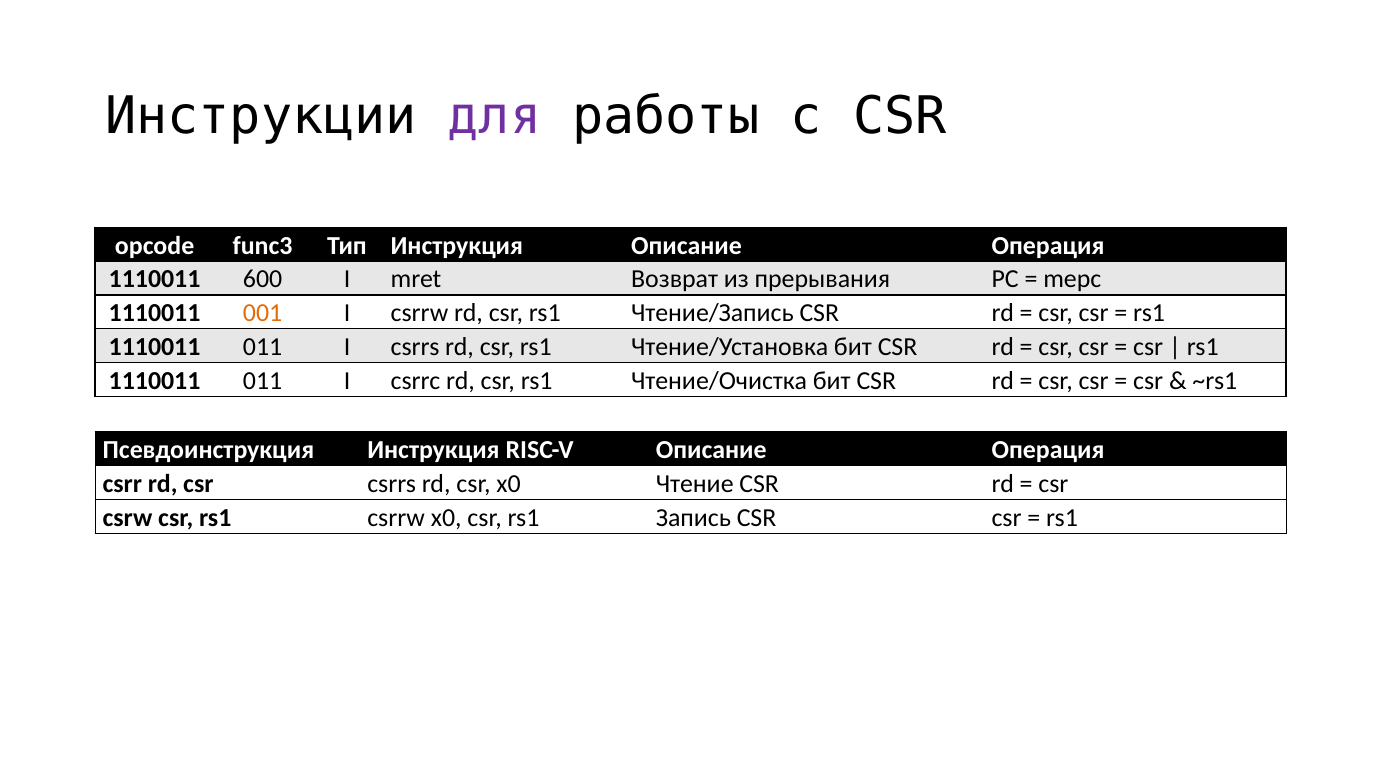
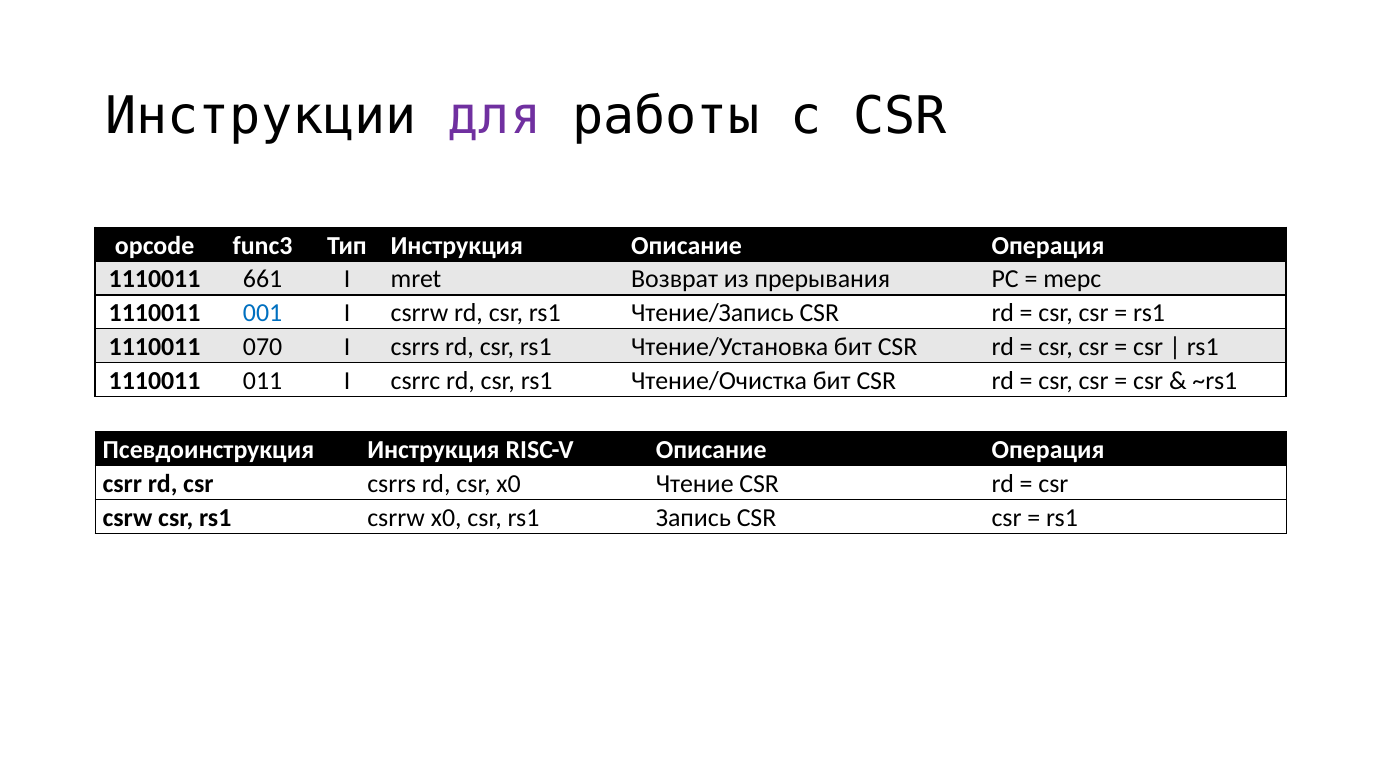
600: 600 -> 661
001 colour: orange -> blue
011 at (263, 347): 011 -> 070
